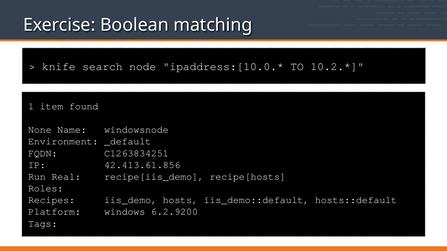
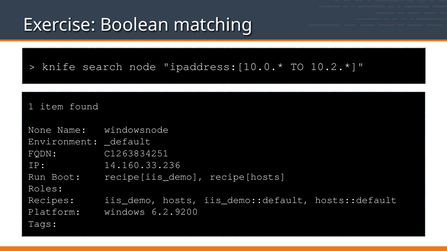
42.413.61.856: 42.413.61.856 -> 14.160.33.236
Real: Real -> Boot
